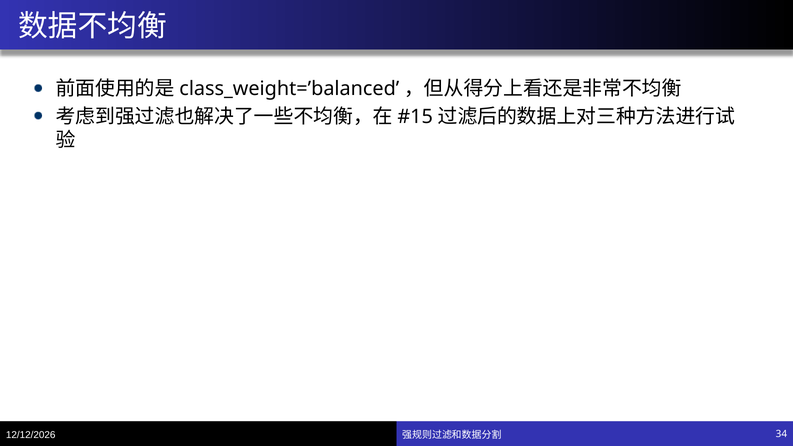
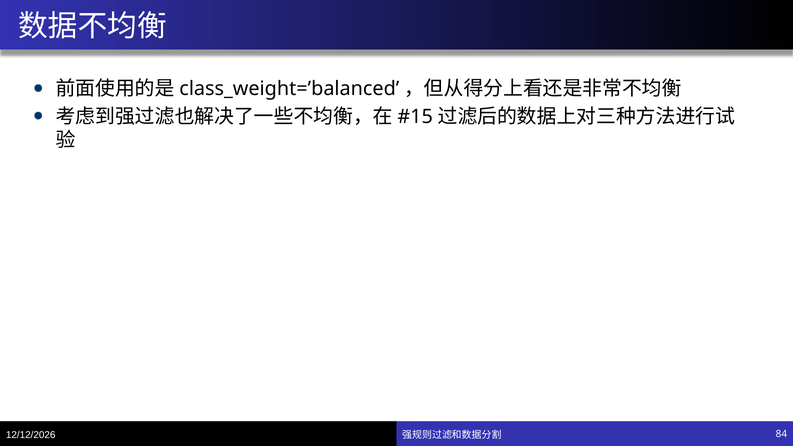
34: 34 -> 84
